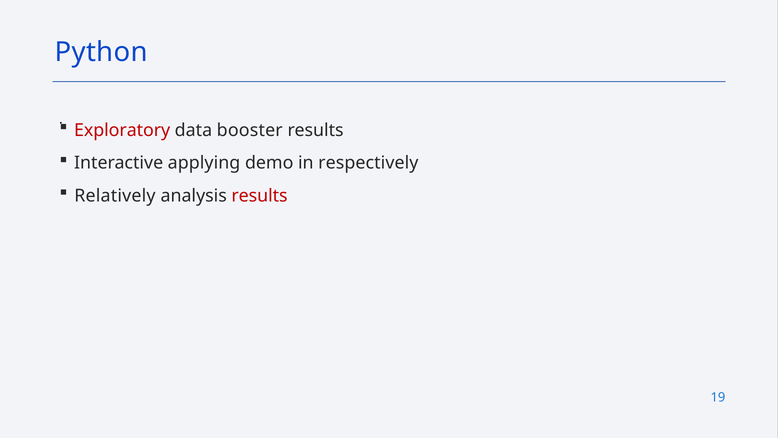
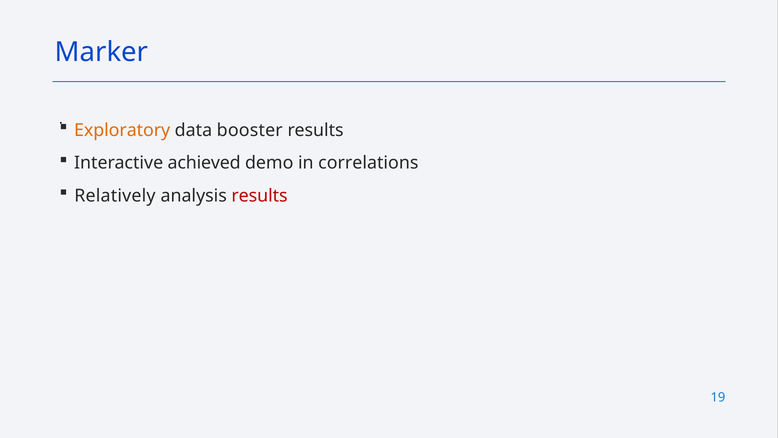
Python: Python -> Marker
Exploratory colour: red -> orange
applying: applying -> achieved
respectively: respectively -> correlations
